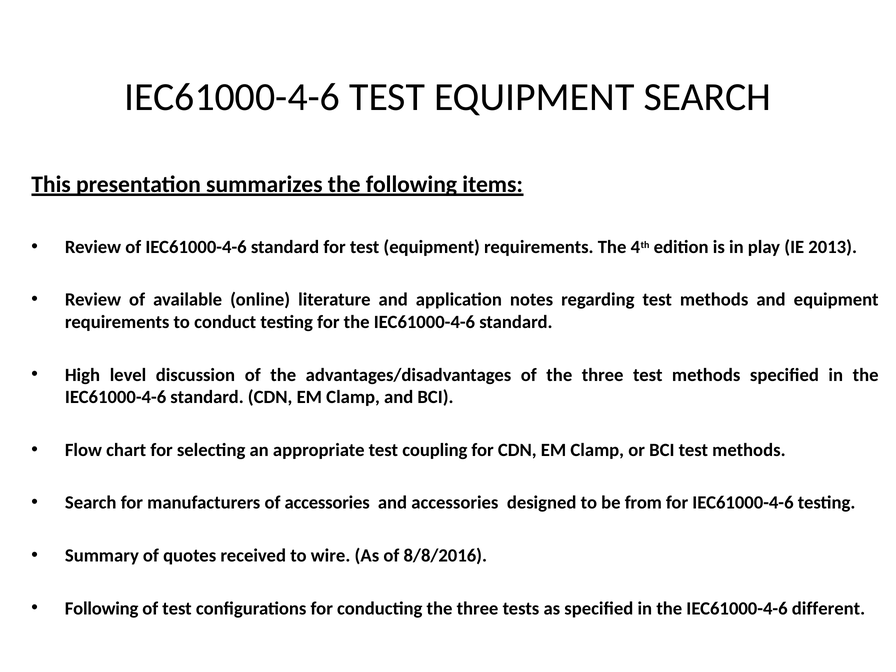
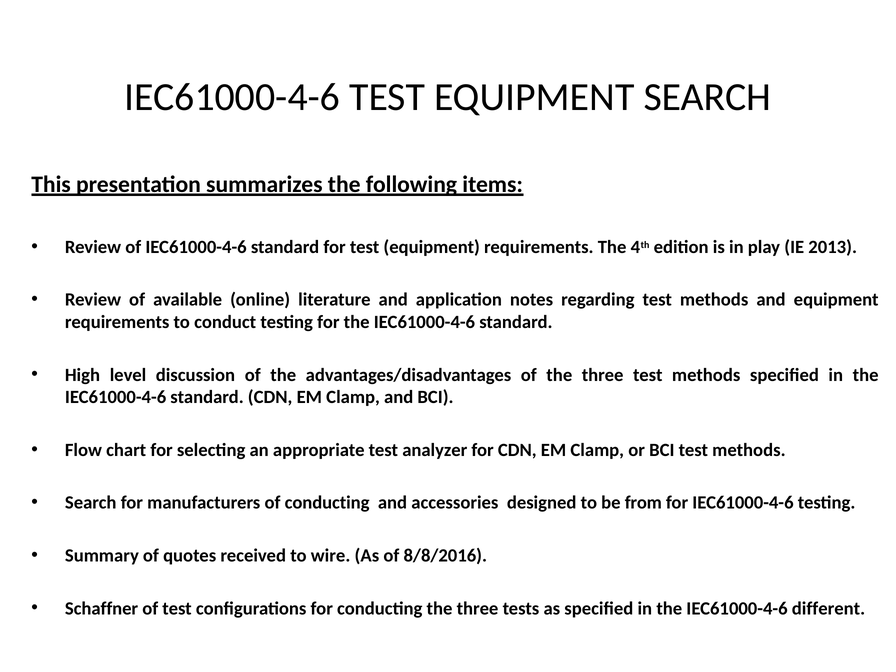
coupling: coupling -> analyzer
of accessories: accessories -> conducting
Following at (102, 608): Following -> Schaffner
